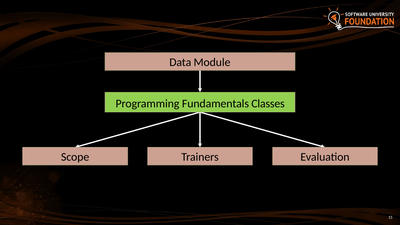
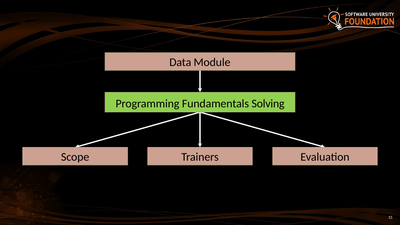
Classes: Classes -> Solving
